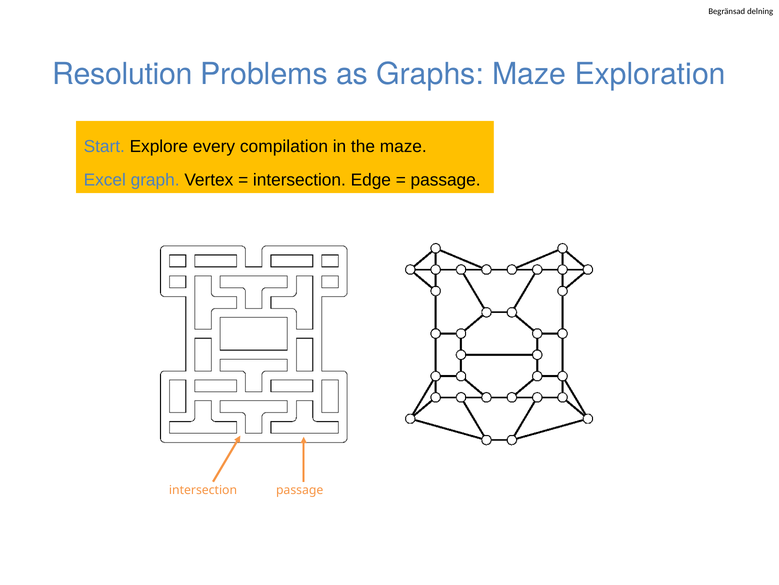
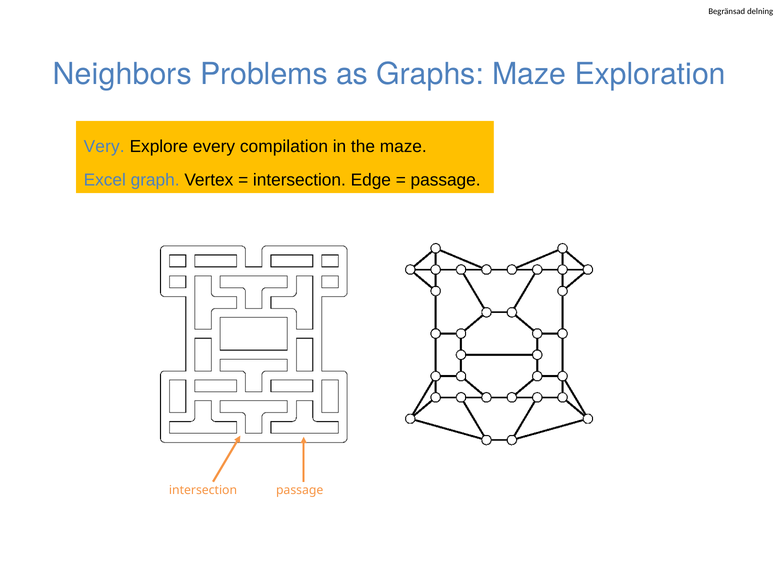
Resolution: Resolution -> Neighbors
Start: Start -> Very
